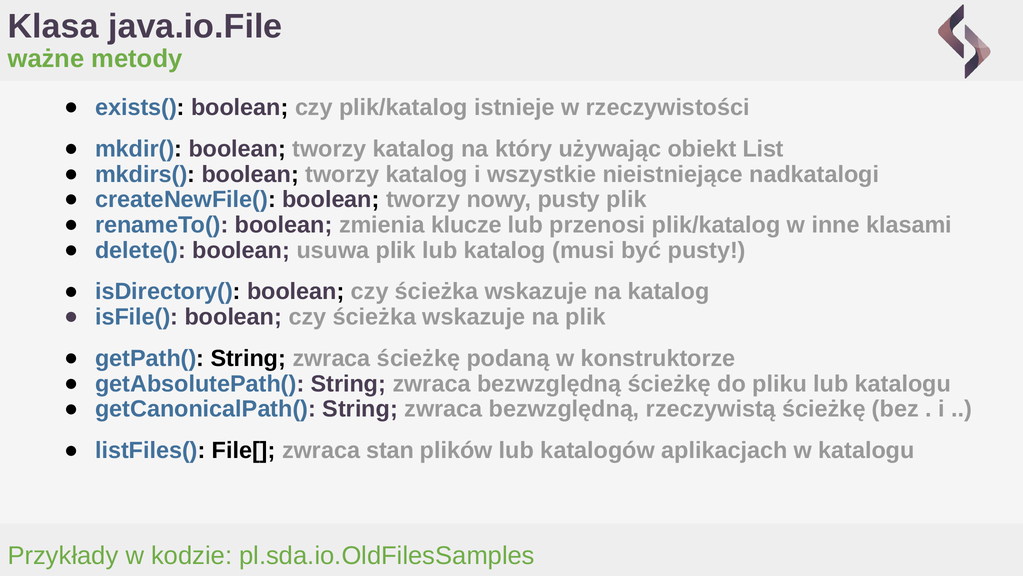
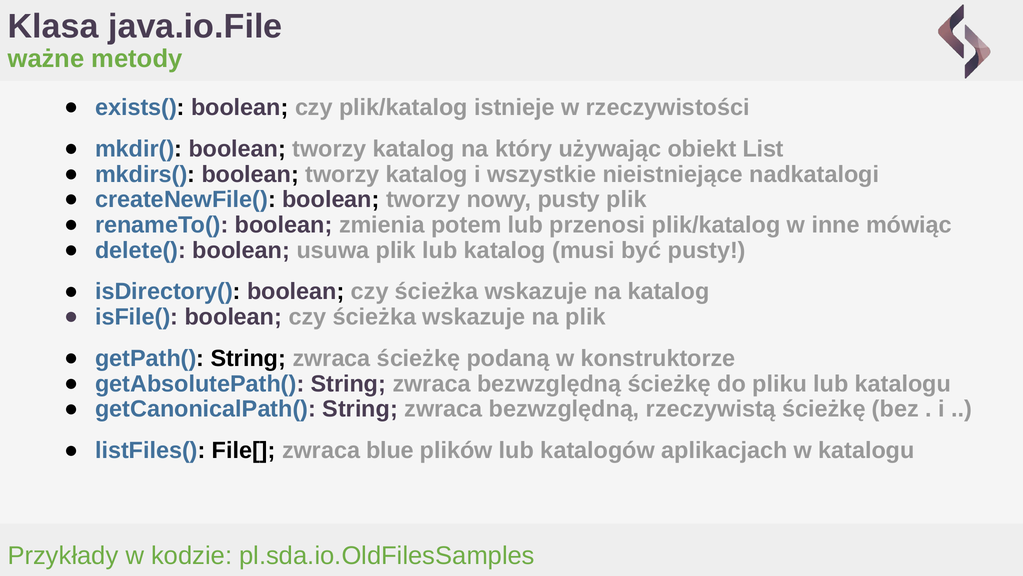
klucze: klucze -> potem
klasami: klasami -> mówiąc
stan: stan -> blue
